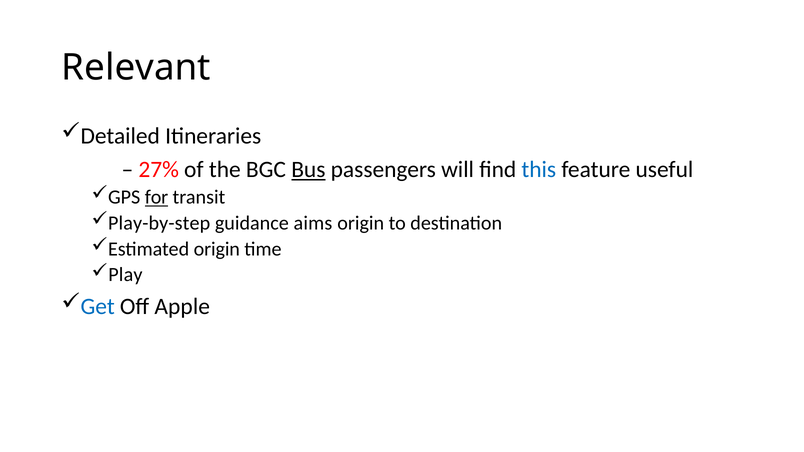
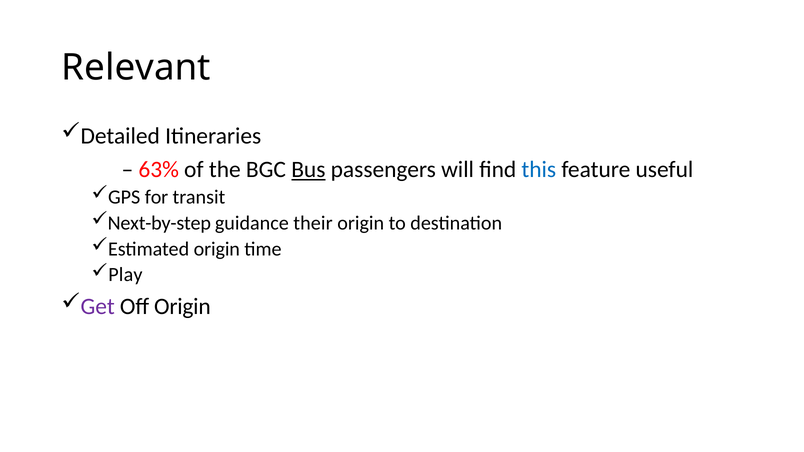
27%: 27% -> 63%
for underline: present -> none
Play-by-step: Play-by-step -> Next-by-step
aims: aims -> their
Get colour: blue -> purple
Off Apple: Apple -> Origin
